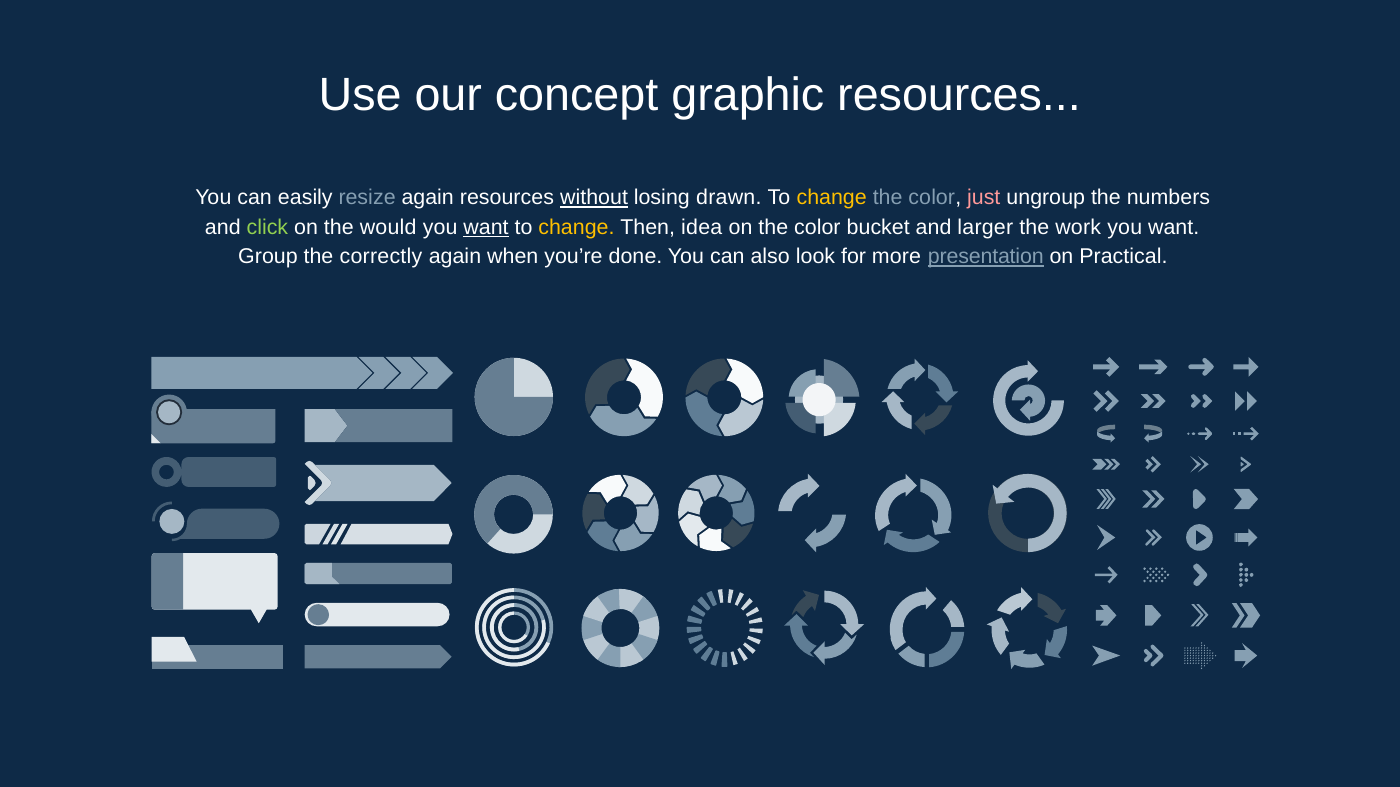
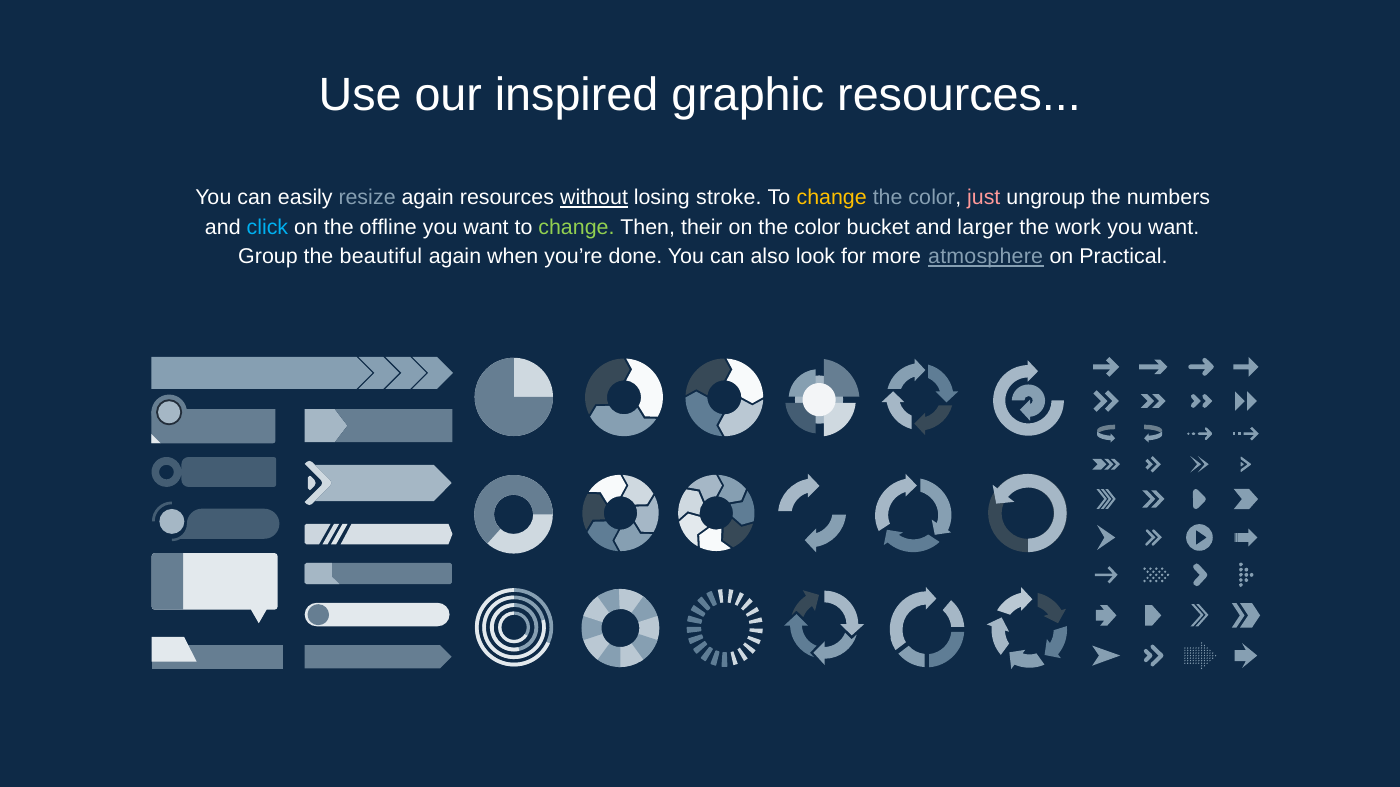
concept: concept -> inspired
drawn: drawn -> stroke
click colour: light green -> light blue
would: would -> offline
want at (486, 227) underline: present -> none
change at (576, 227) colour: yellow -> light green
idea: idea -> their
correctly: correctly -> beautiful
presentation: presentation -> atmosphere
